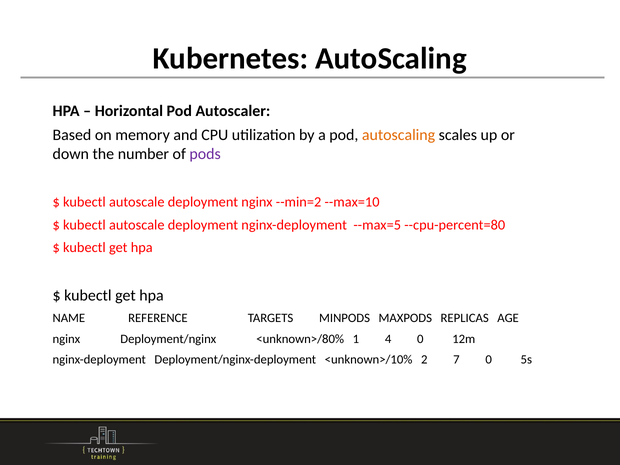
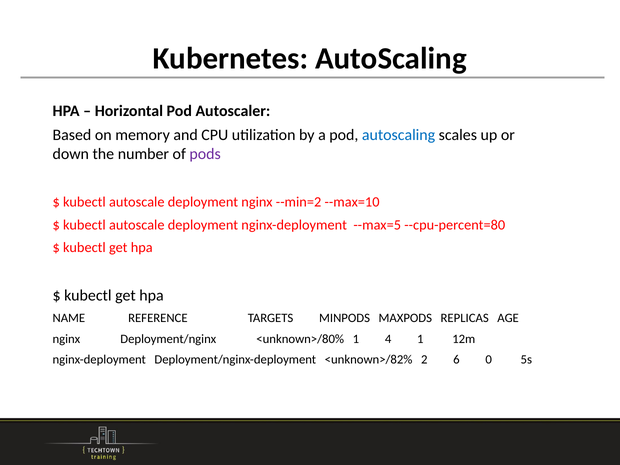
autoscaling at (399, 135) colour: orange -> blue
4 0: 0 -> 1
<unknown>/10%: <unknown>/10% -> <unknown>/82%
7: 7 -> 6
